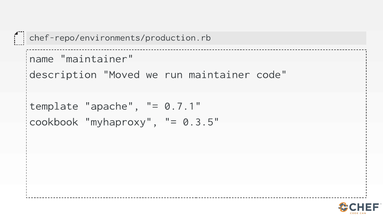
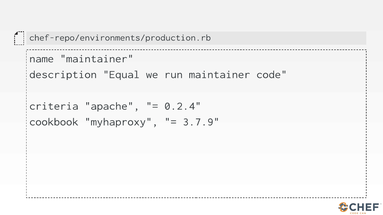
Moved: Moved -> Equal
template: template -> criteria
0.7.1: 0.7.1 -> 0.2.4
0.3.5: 0.3.5 -> 3.7.9
